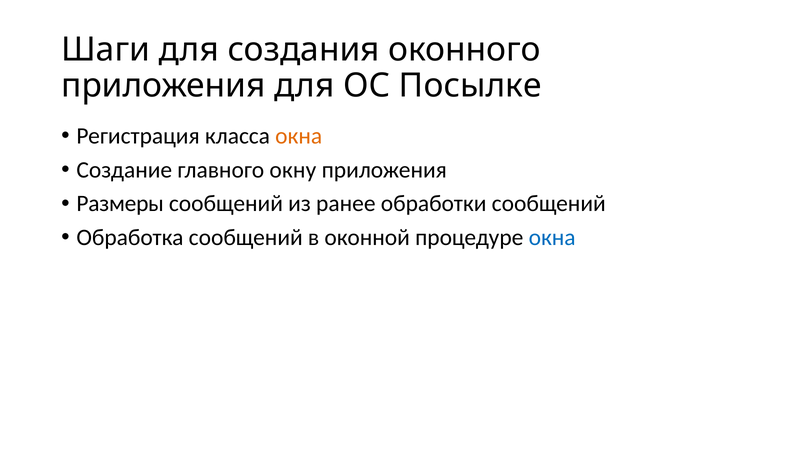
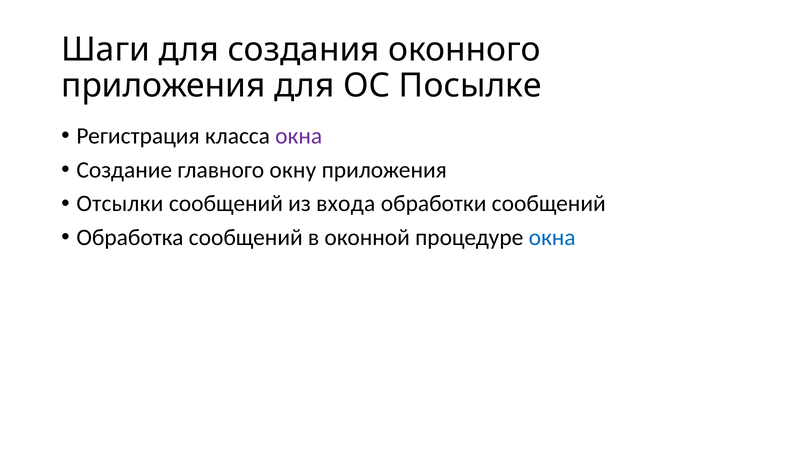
окна at (299, 136) colour: orange -> purple
Размеры: Размеры -> Отсылки
ранее: ранее -> входа
